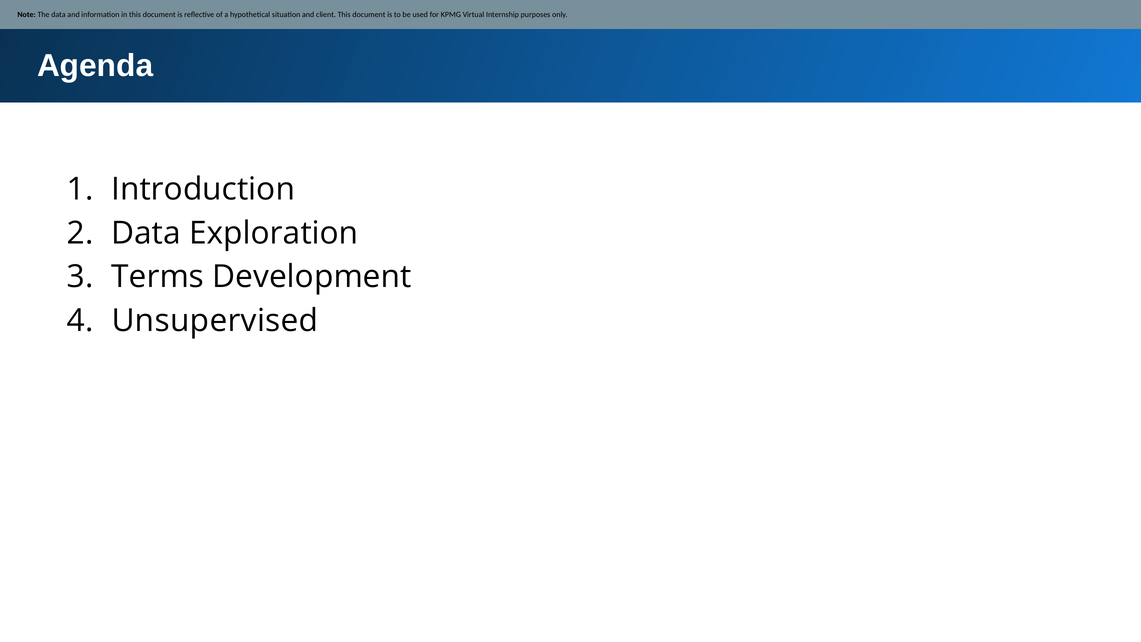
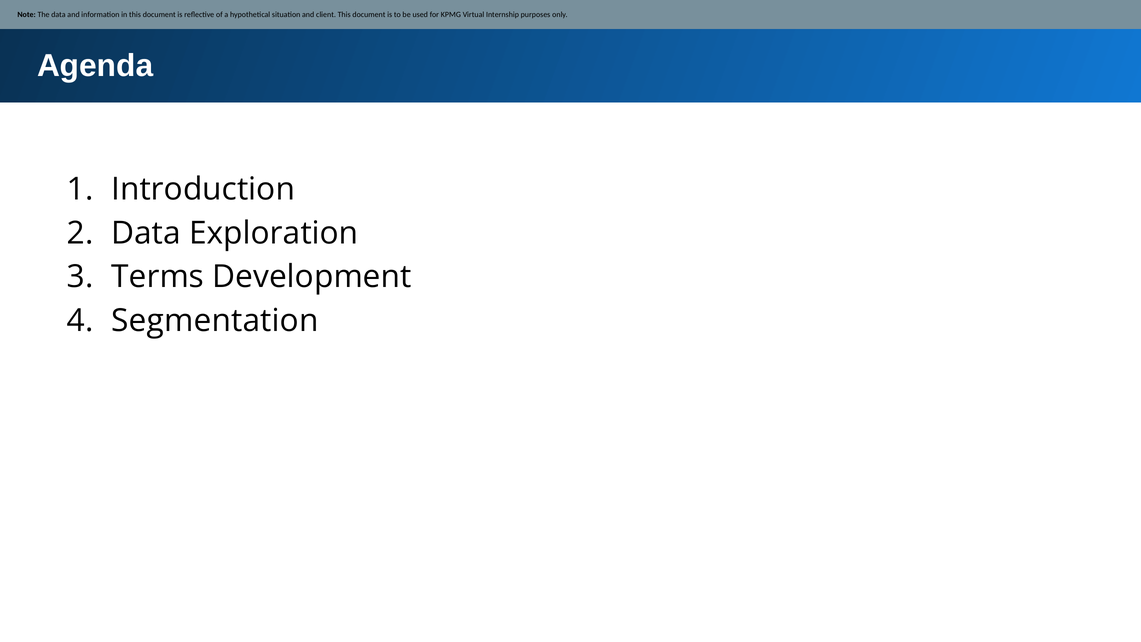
Unsupervised: Unsupervised -> Segmentation
